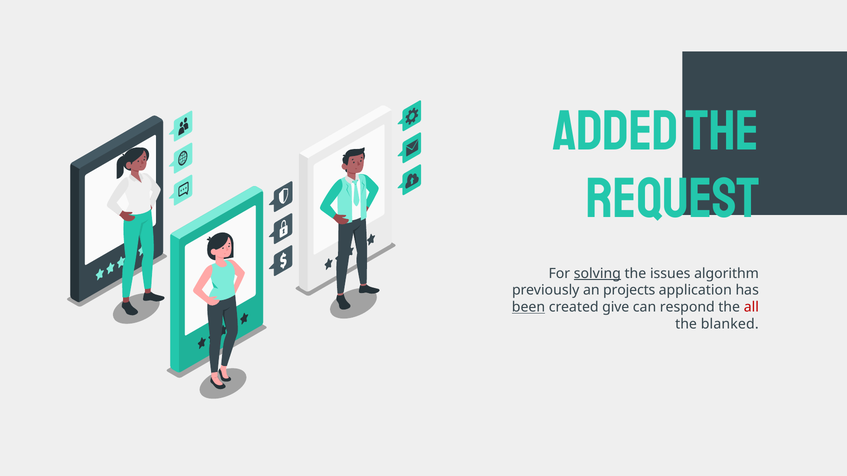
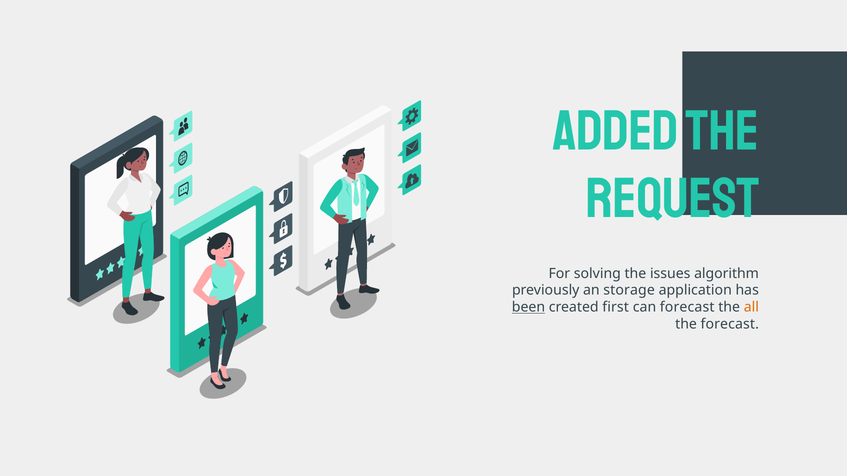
solving underline: present -> none
projects: projects -> storage
give: give -> first
can respond: respond -> forecast
all colour: red -> orange
the blanked: blanked -> forecast
